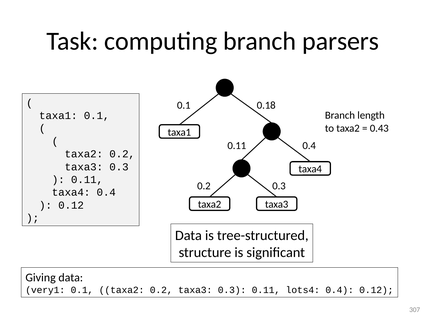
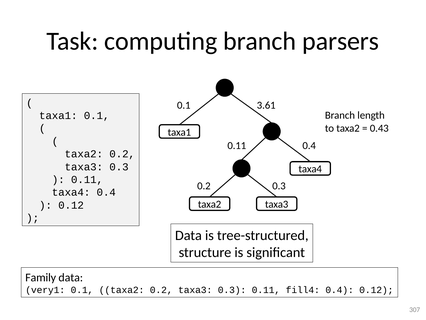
0.18: 0.18 -> 3.61
Giving: Giving -> Family
lots4: lots4 -> fill4
